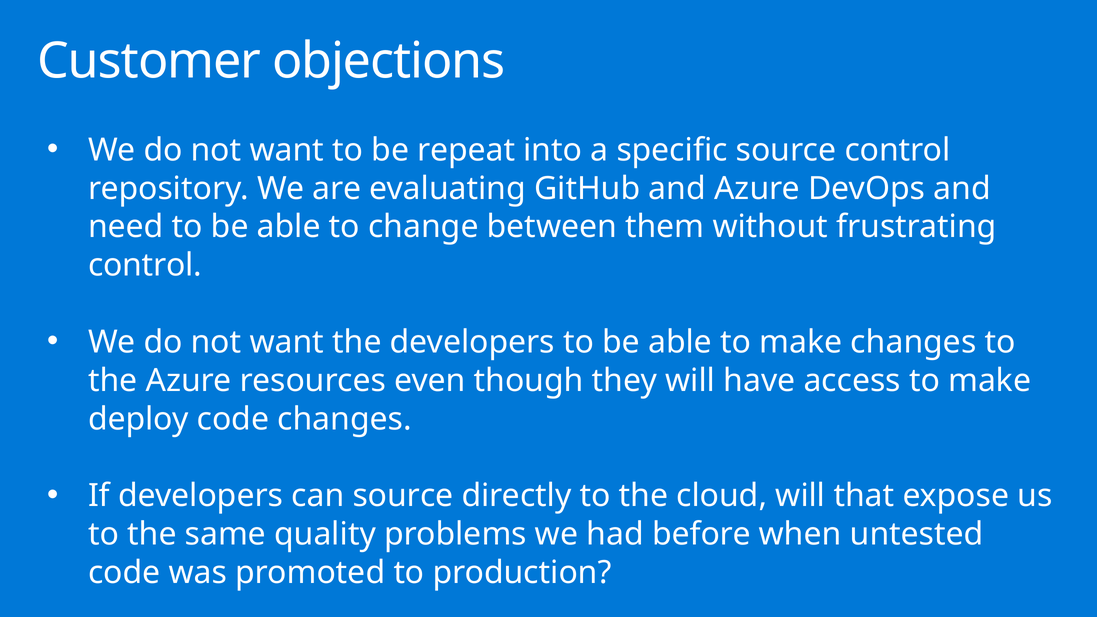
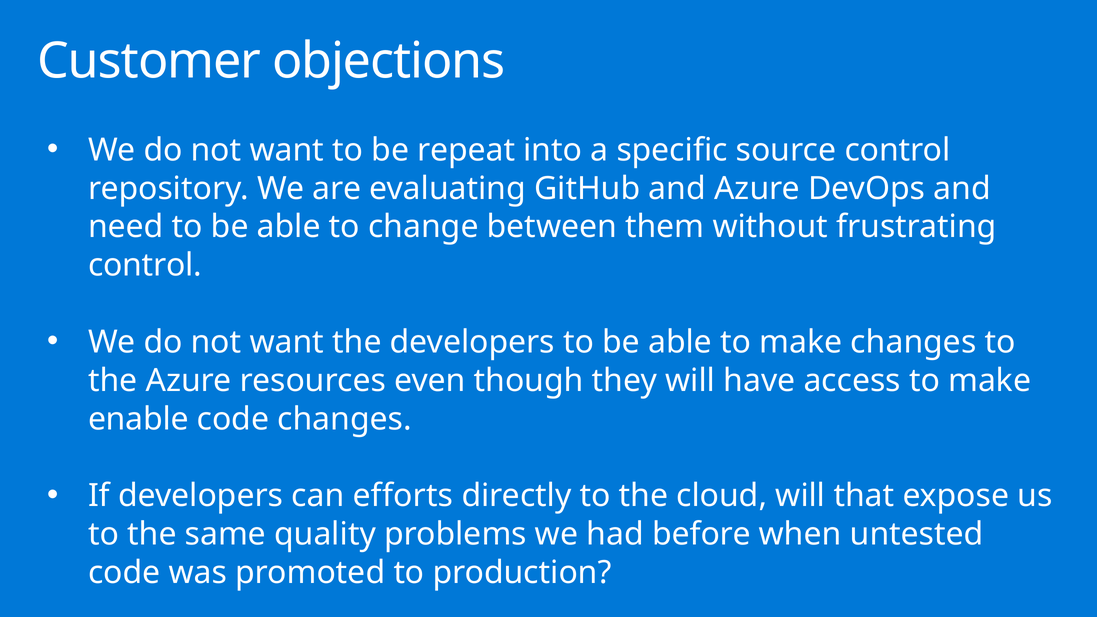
deploy: deploy -> enable
can source: source -> efforts
